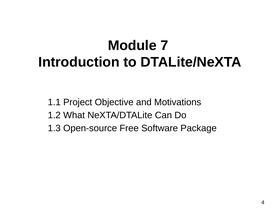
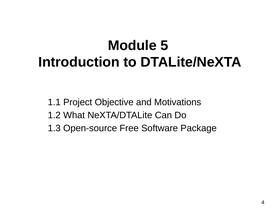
7: 7 -> 5
